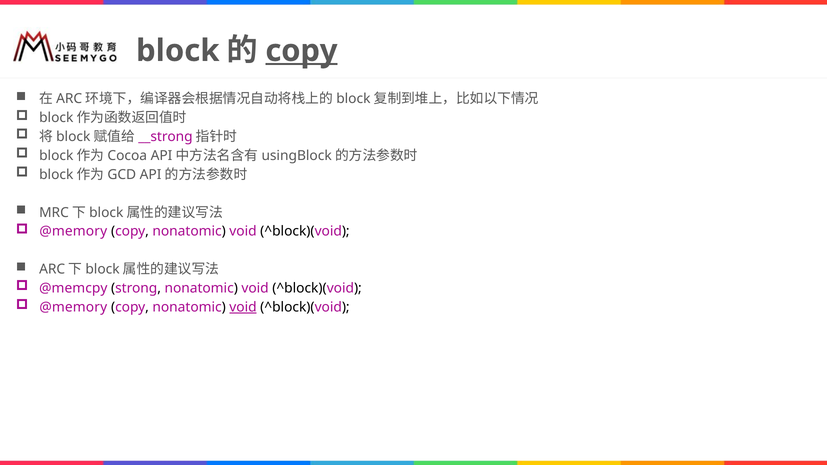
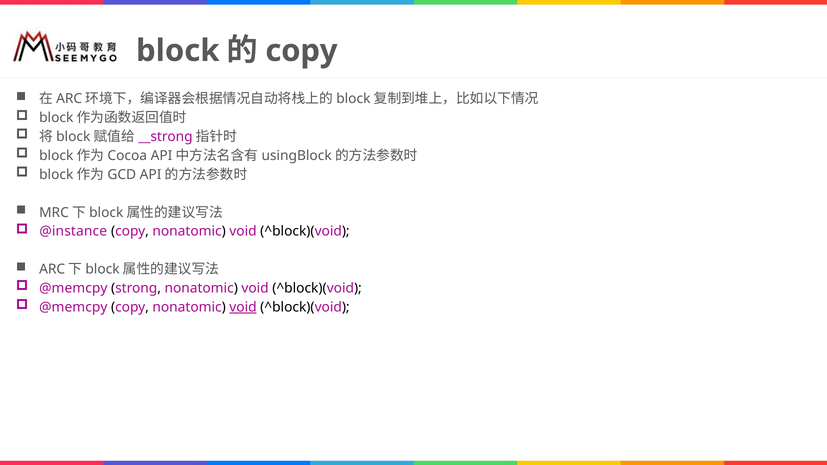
copy at (301, 51) underline: present -> none
@memory at (73, 231): @memory -> @instance
@memory at (73, 307): @memory -> @memcpy
